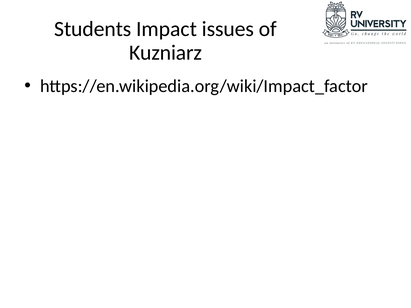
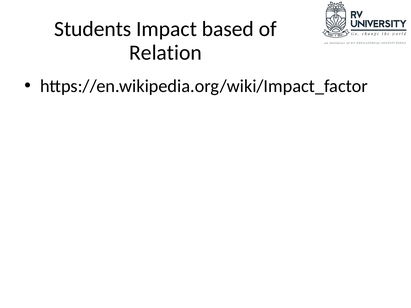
issues: issues -> based
Kuzniarz: Kuzniarz -> Relation
